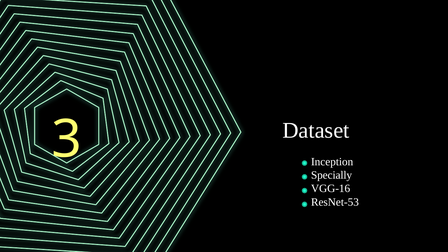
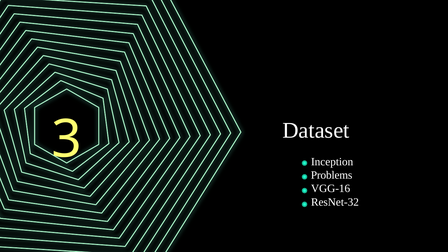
Specially: Specially -> Problems
ResNet-53: ResNet-53 -> ResNet-32
